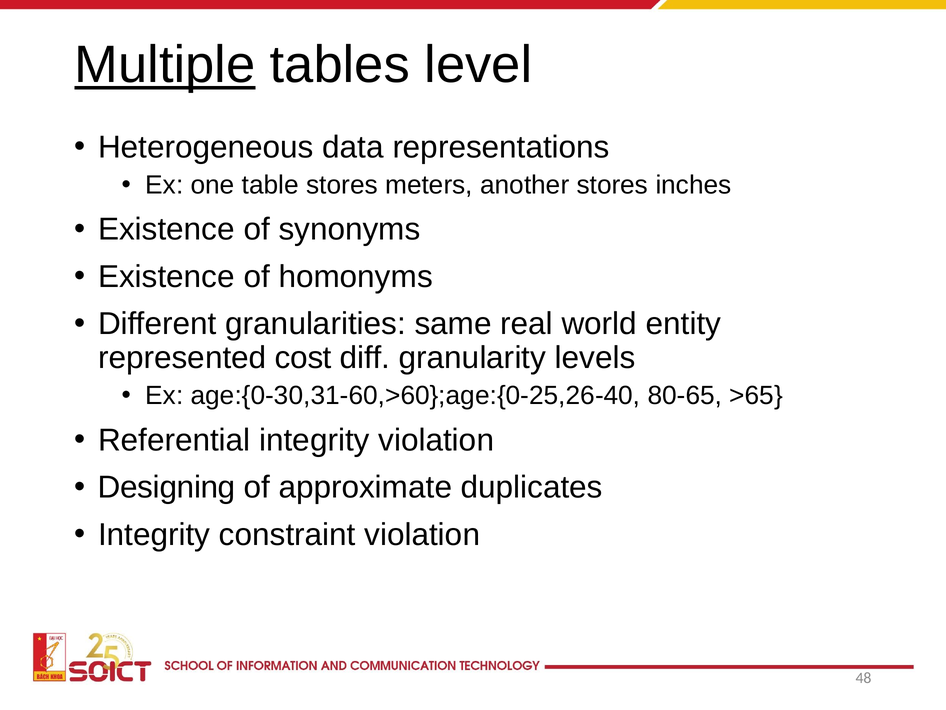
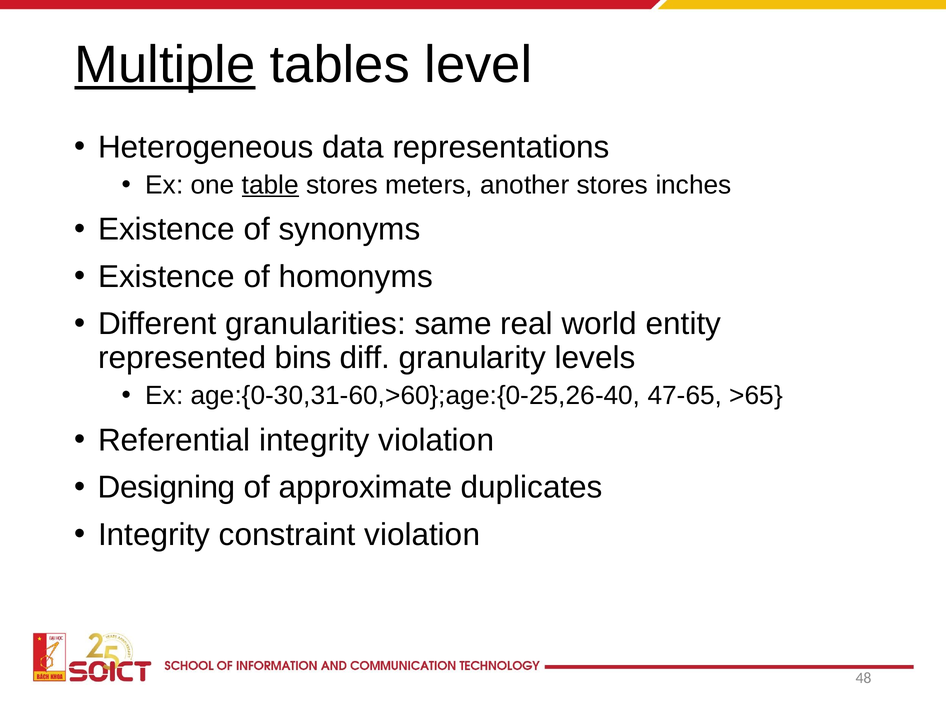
table underline: none -> present
cost: cost -> bins
80-65: 80-65 -> 47-65
